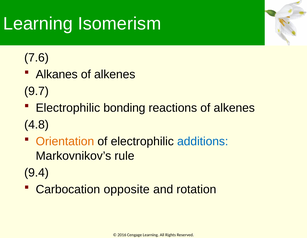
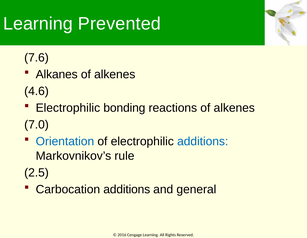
Isomerism: Isomerism -> Prevented
9.7: 9.7 -> 4.6
4.8: 4.8 -> 7.0
Orientation colour: orange -> blue
9.4: 9.4 -> 2.5
Carbocation opposite: opposite -> additions
rotation: rotation -> general
